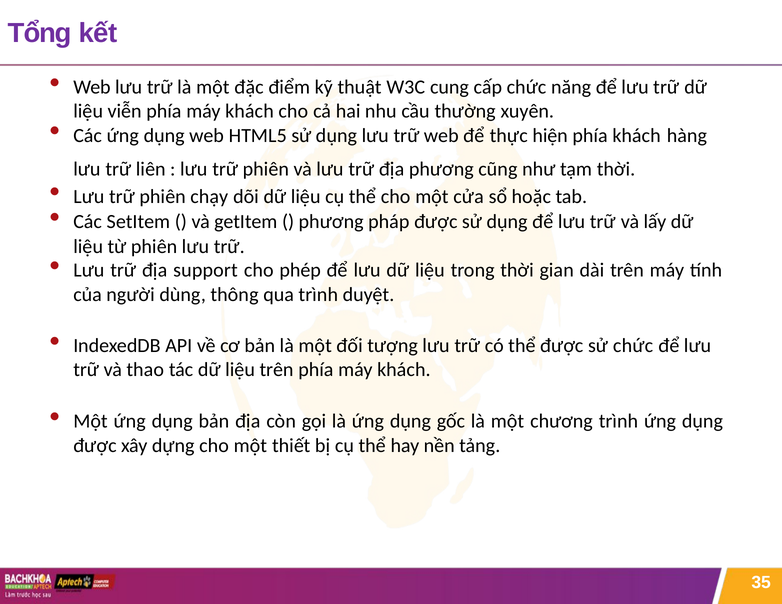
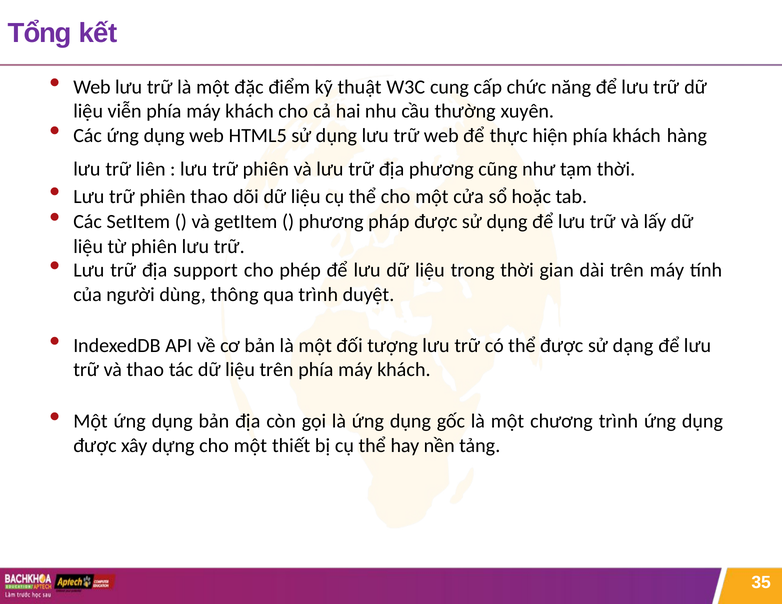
phiên chạy: chạy -> thao
sử chức: chức -> dạng
